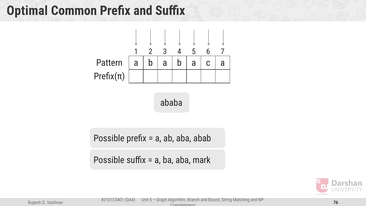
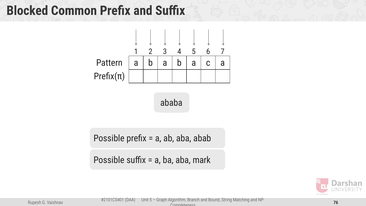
Optimal: Optimal -> Blocked
